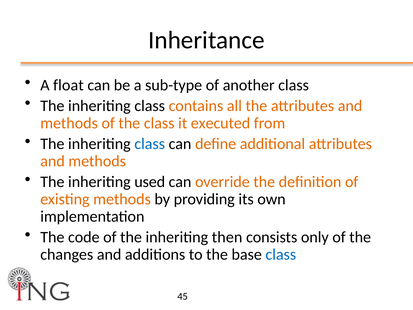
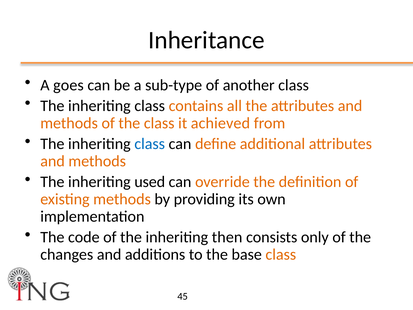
float: float -> goes
executed: executed -> achieved
class at (281, 254) colour: blue -> orange
